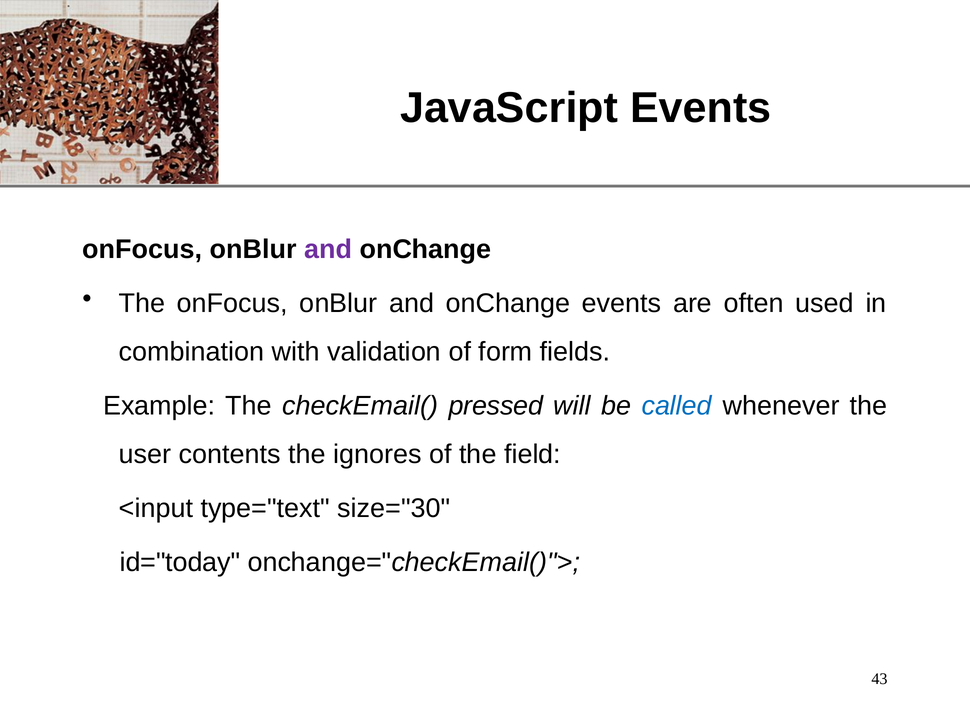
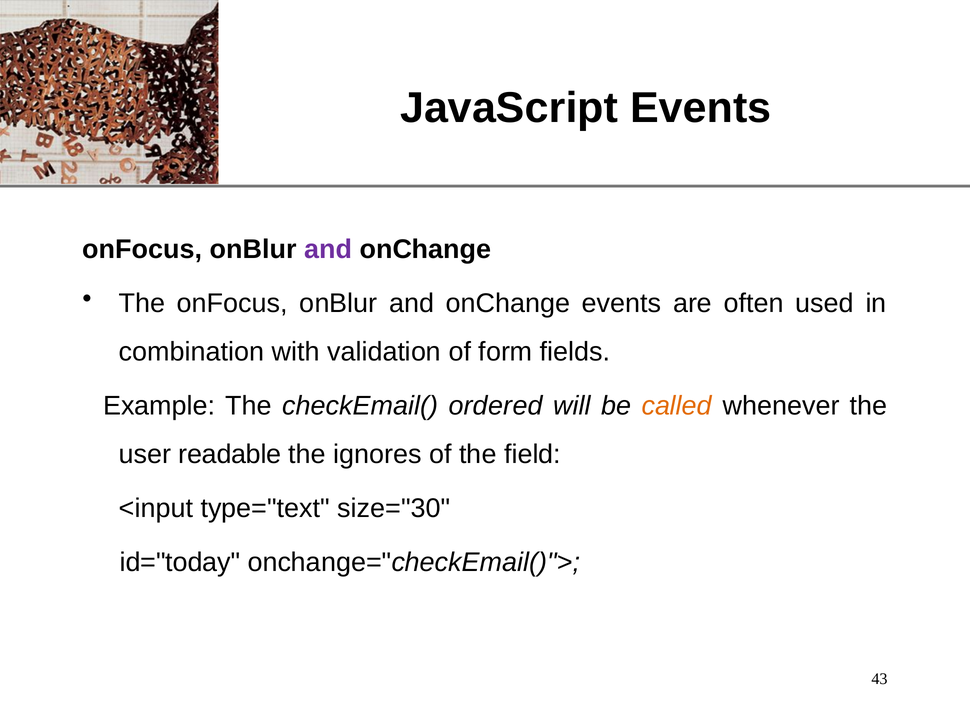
pressed: pressed -> ordered
called colour: blue -> orange
contents: contents -> readable
